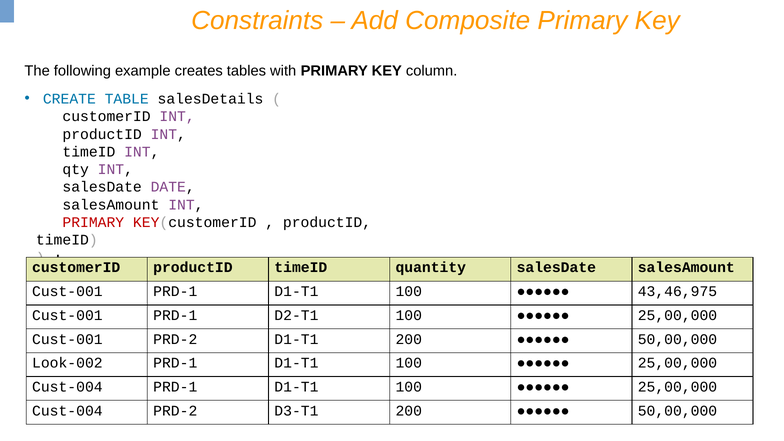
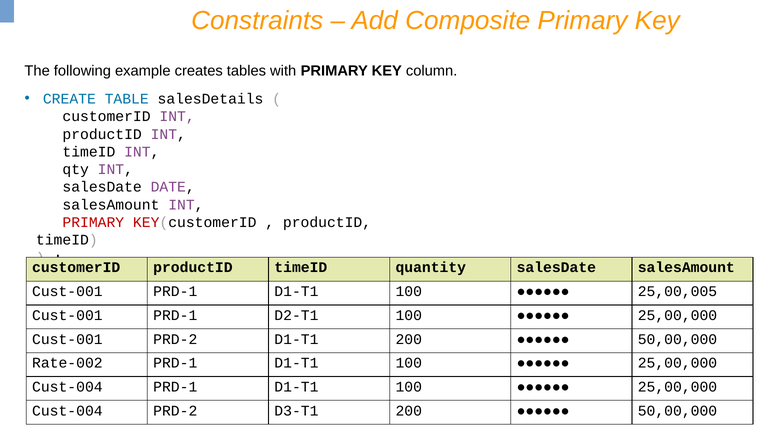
43,46,975: 43,46,975 -> 25,00,005
Look-002: Look-002 -> Rate-002
